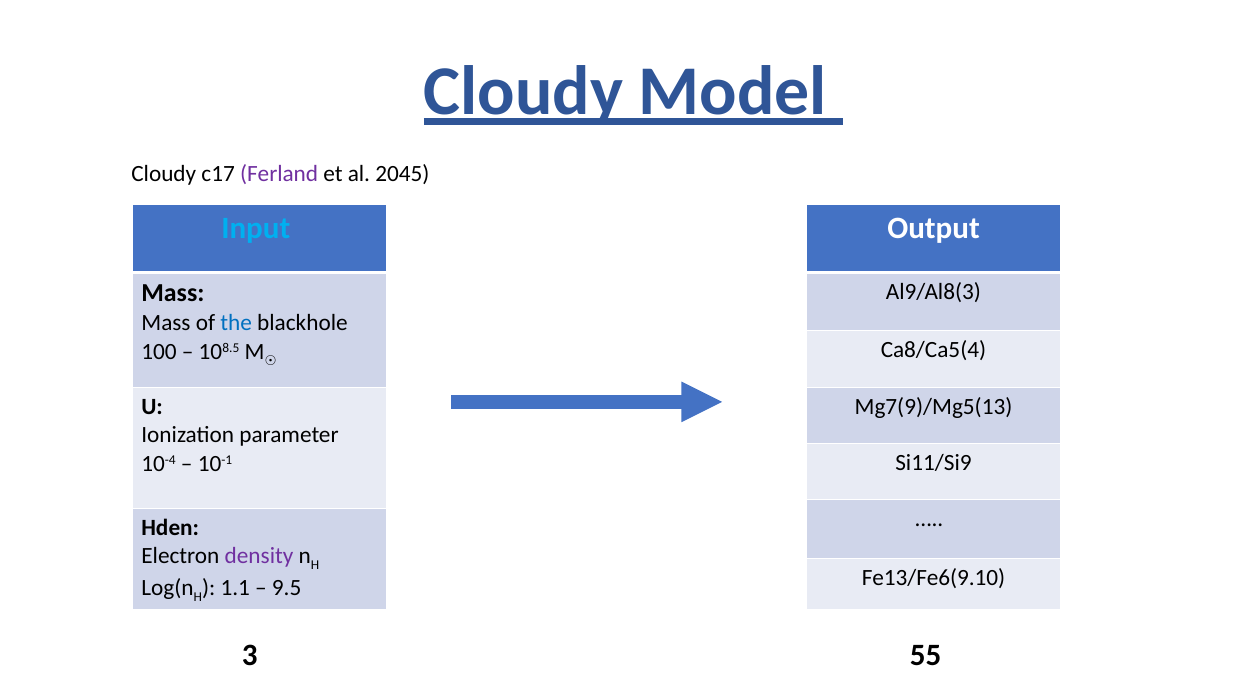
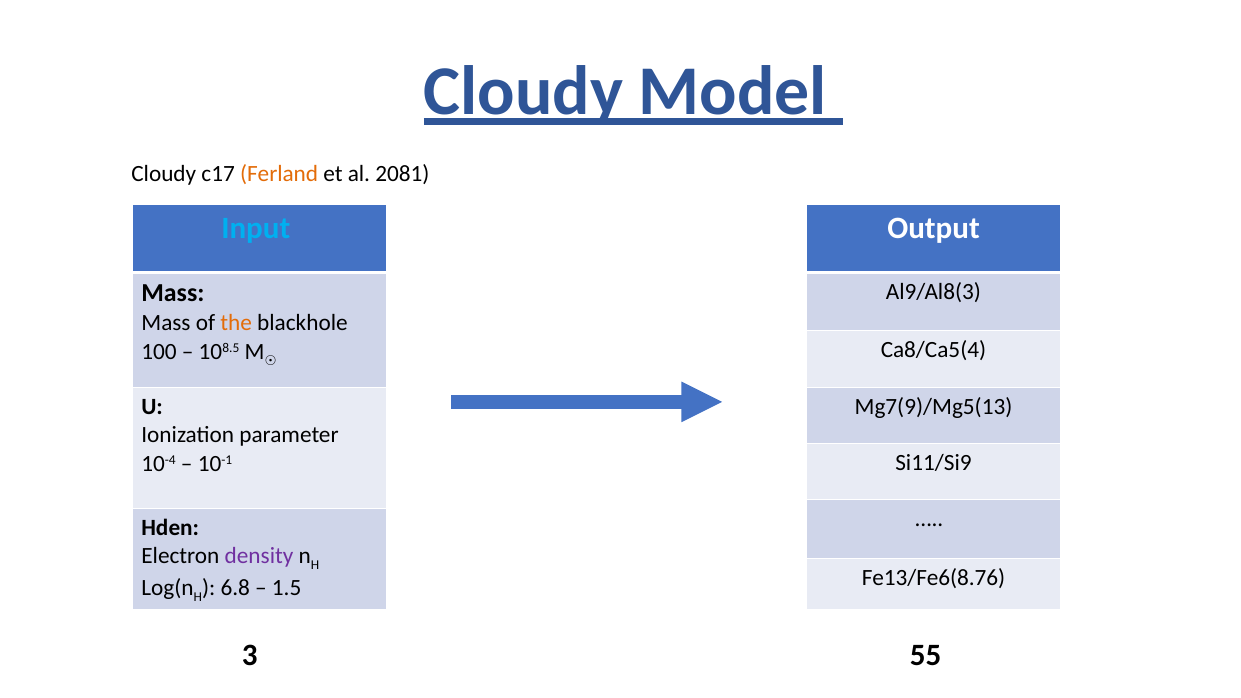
Ferland colour: purple -> orange
2045: 2045 -> 2081
the colour: blue -> orange
Fe13/Fe6(9.10: Fe13/Fe6(9.10 -> Fe13/Fe6(8.76
1.1: 1.1 -> 6.8
9.5: 9.5 -> 1.5
